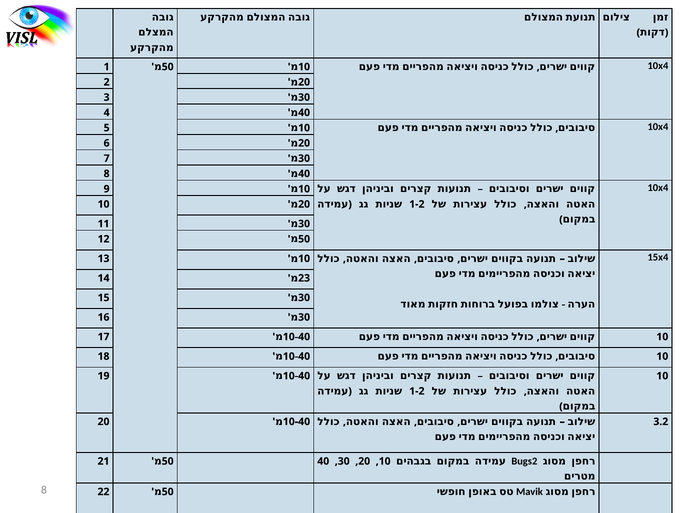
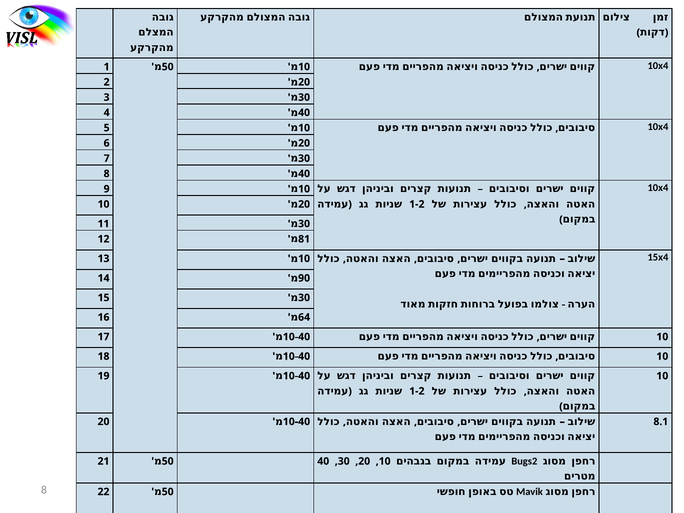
12 50: 50 -> 81
14 23: 23 -> 90
16 30: 30 -> 64
3.2: 3.2 -> 8.1
